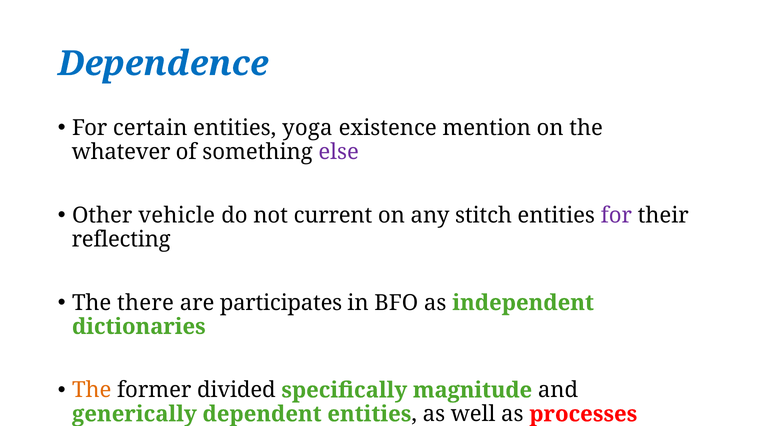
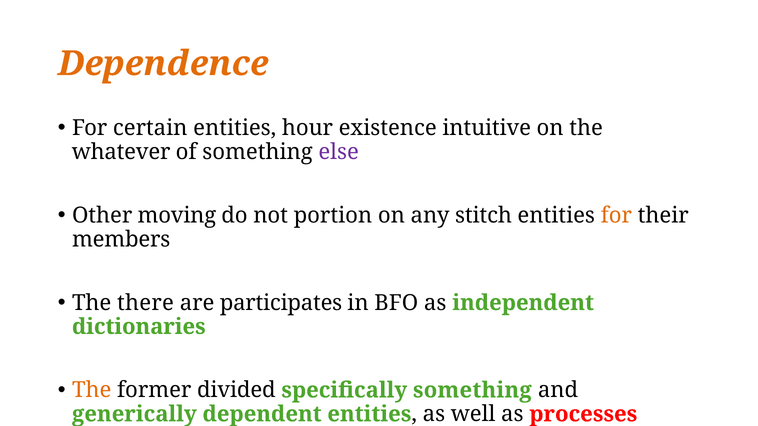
Dependence colour: blue -> orange
yoga: yoga -> hour
mention: mention -> intuitive
vehicle: vehicle -> moving
current: current -> portion
for at (616, 216) colour: purple -> orange
reflecting: reflecting -> members
specifically magnitude: magnitude -> something
